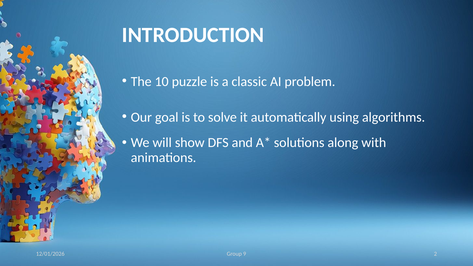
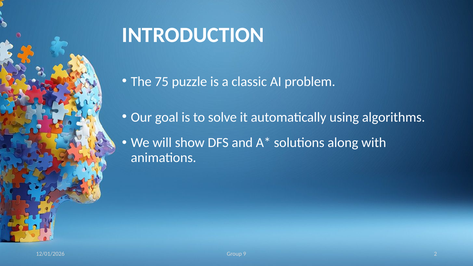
10: 10 -> 75
